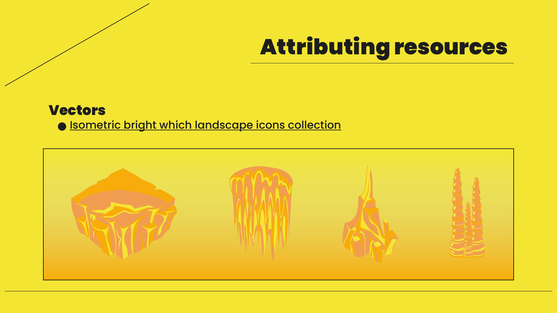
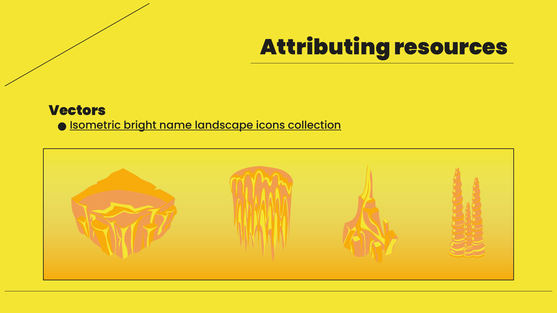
which: which -> name
